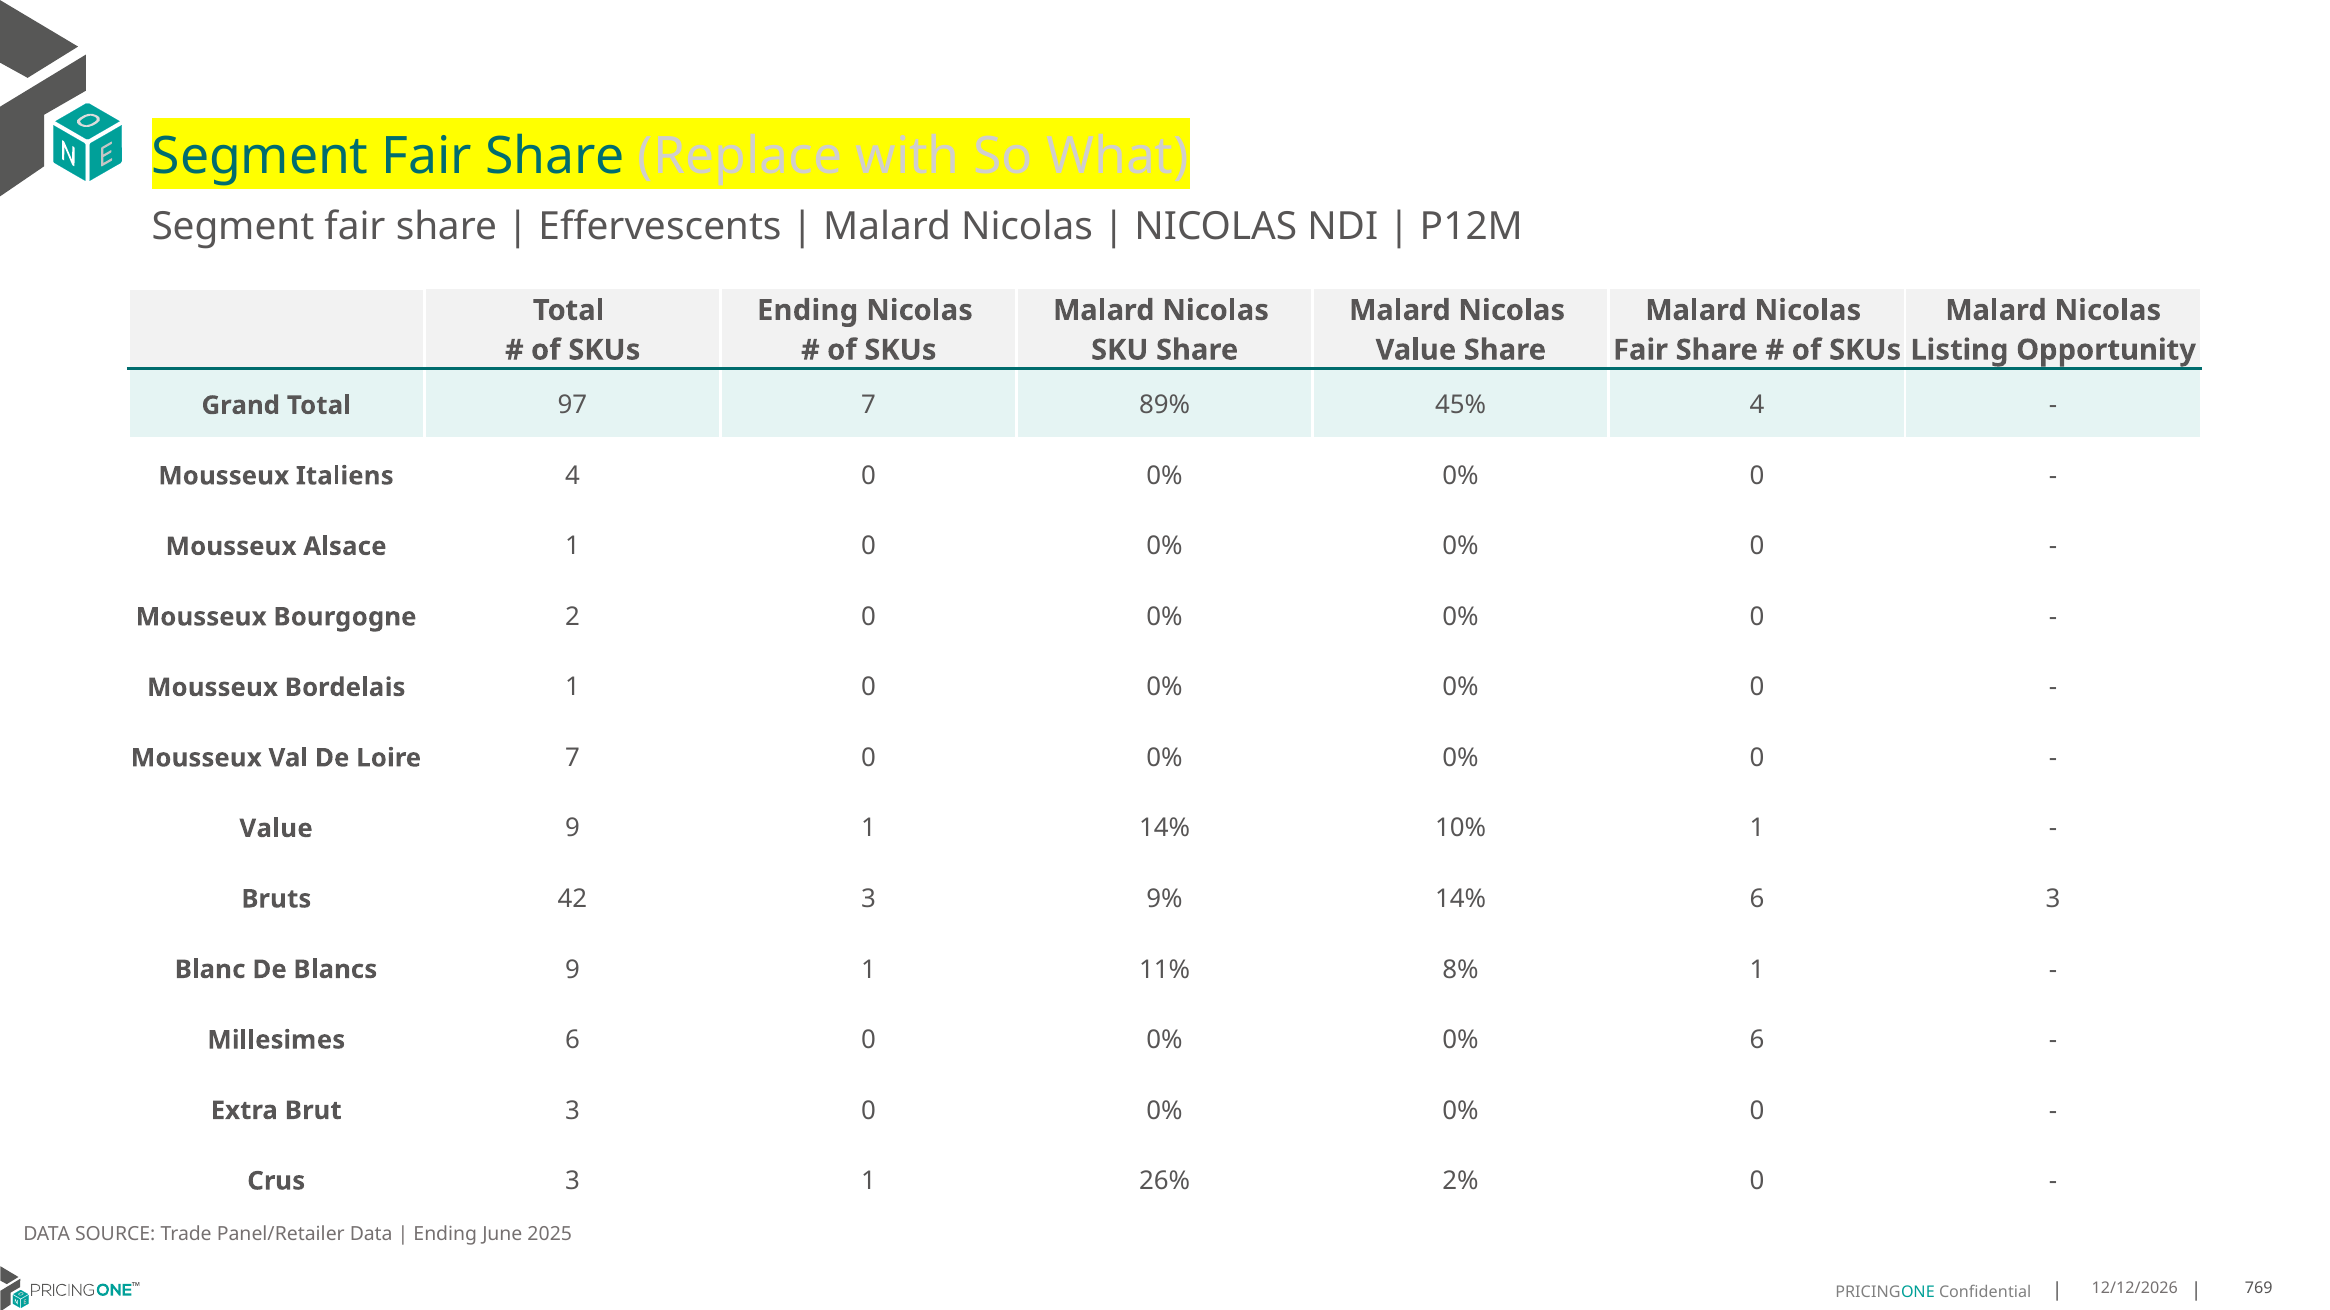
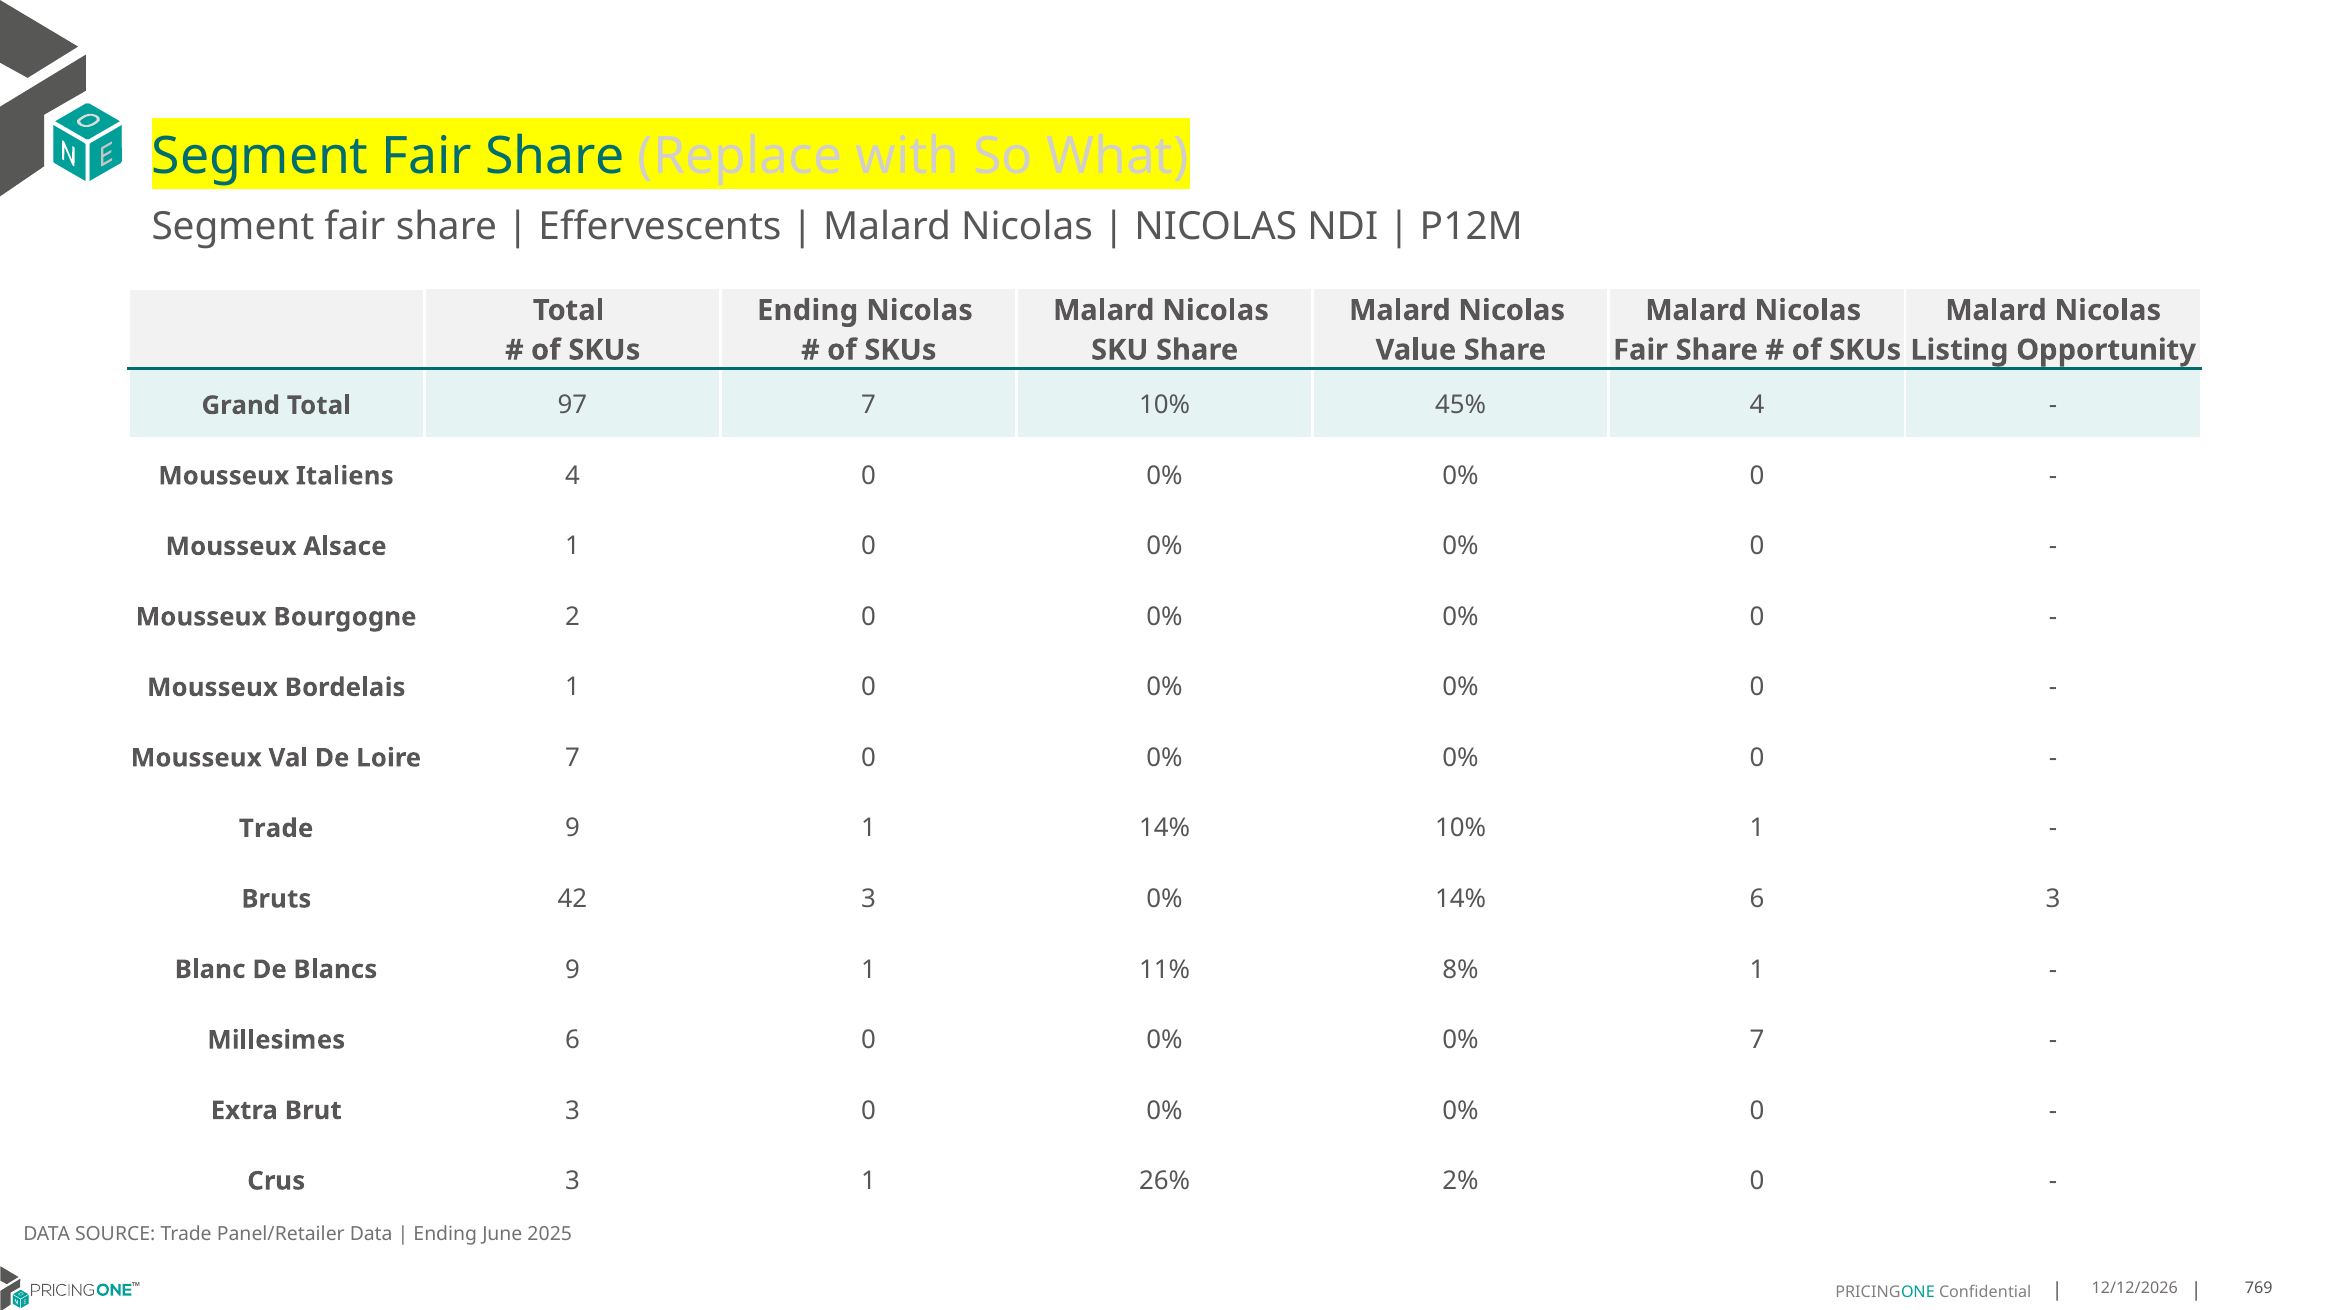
7 89%: 89% -> 10%
Value at (276, 829): Value -> Trade
3 9%: 9% -> 0%
0% 6: 6 -> 7
